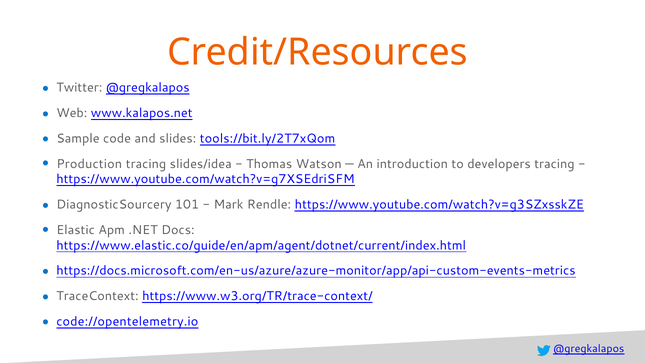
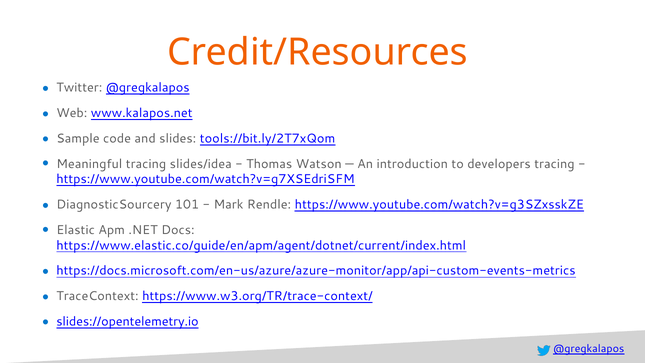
Production: Production -> Meaningful
code://opentelemetry.io: code://opentelemetry.io -> slides://opentelemetry.io
